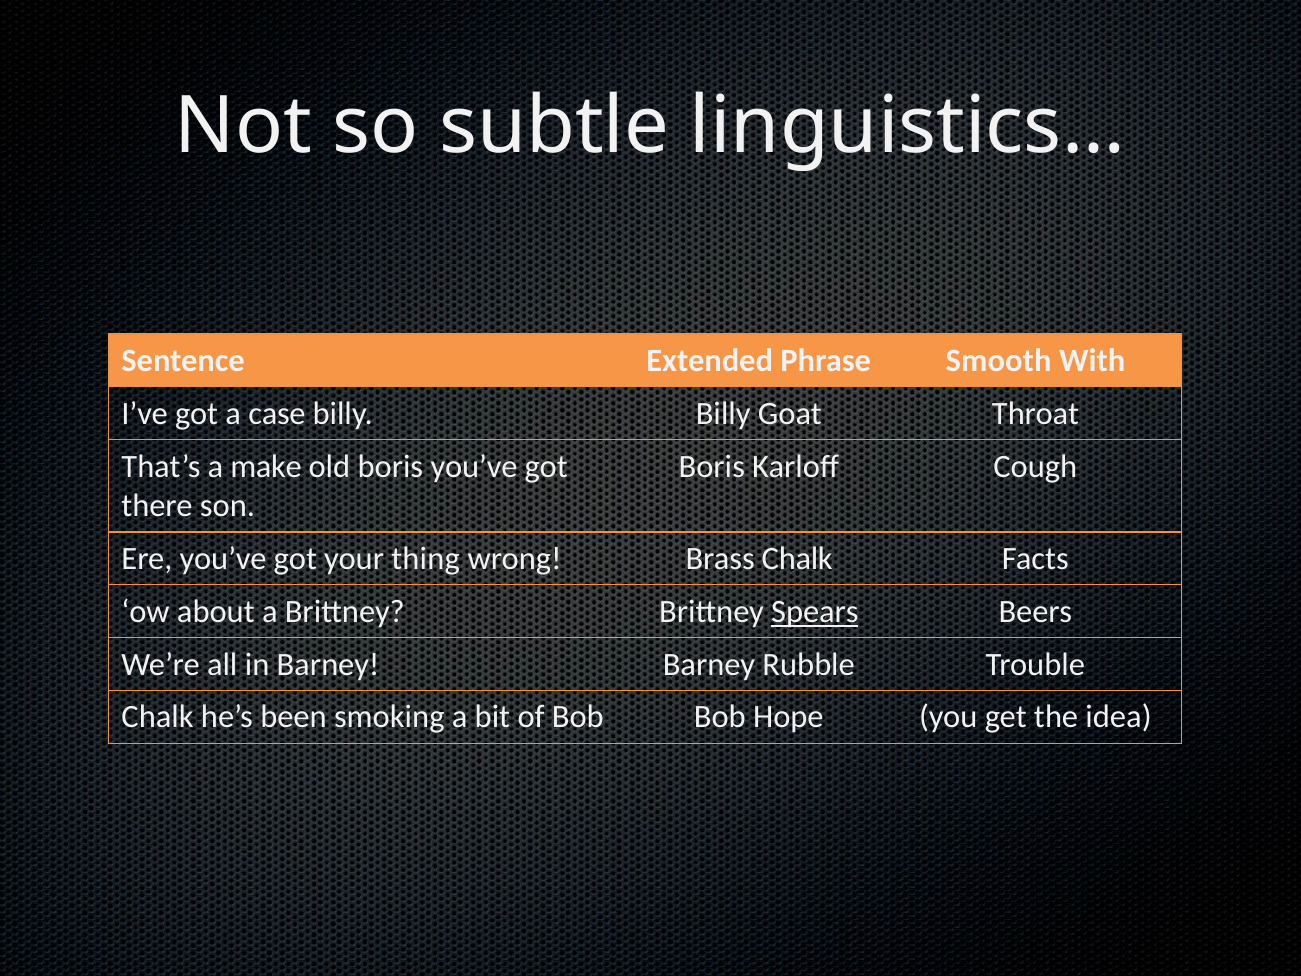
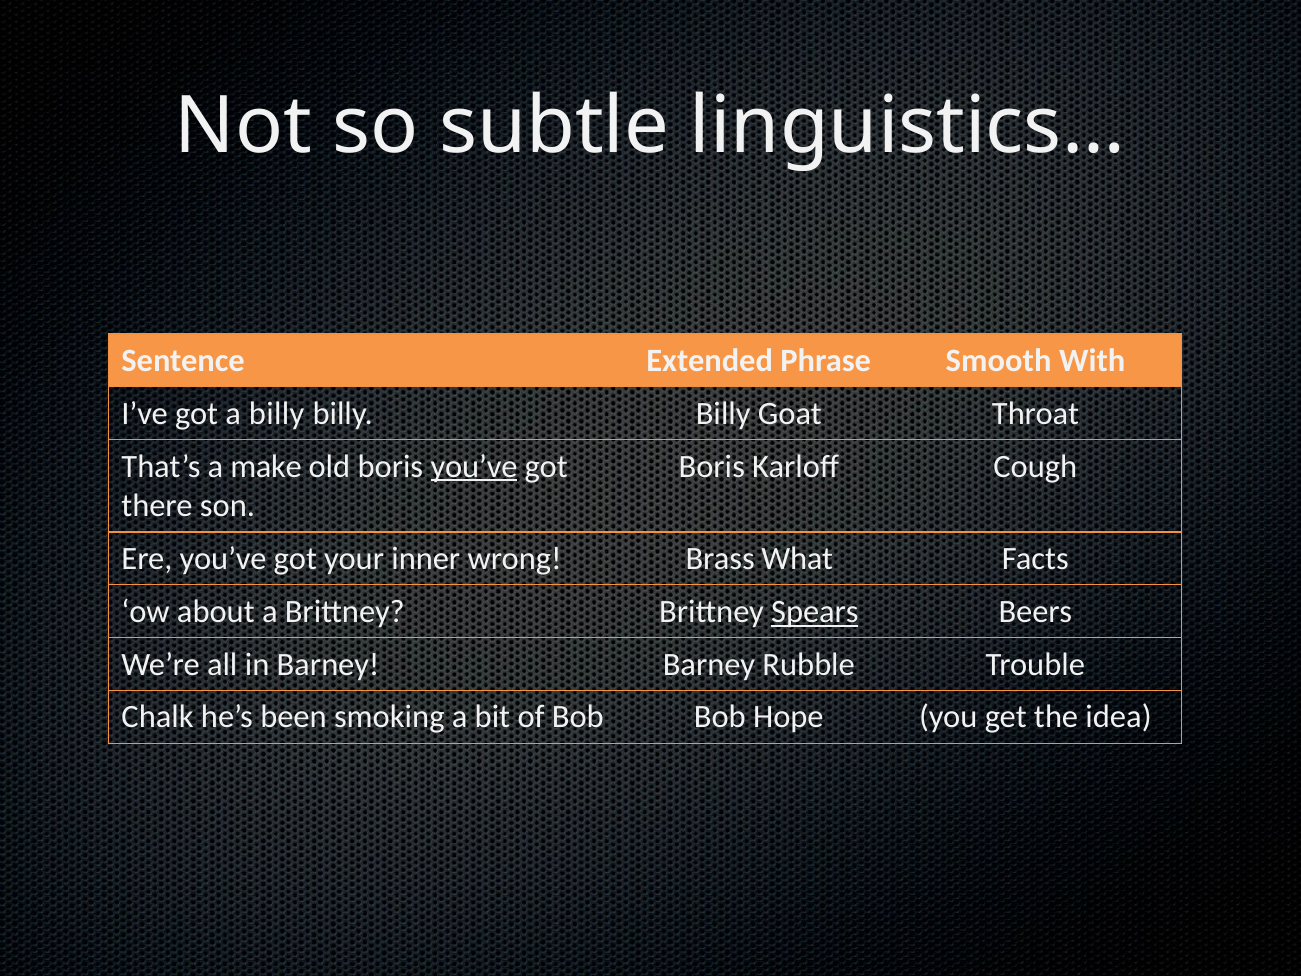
a case: case -> billy
you’ve at (474, 466) underline: none -> present
thing: thing -> inner
Brass Chalk: Chalk -> What
